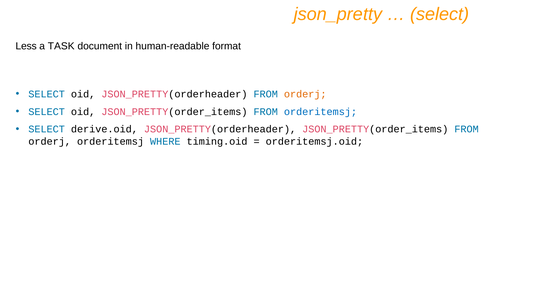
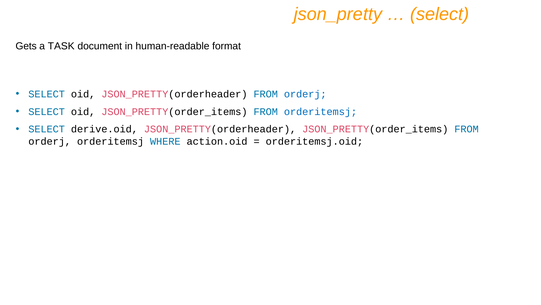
Less: Less -> Gets
orderj at (305, 94) colour: orange -> blue
timing.oid: timing.oid -> action.oid
